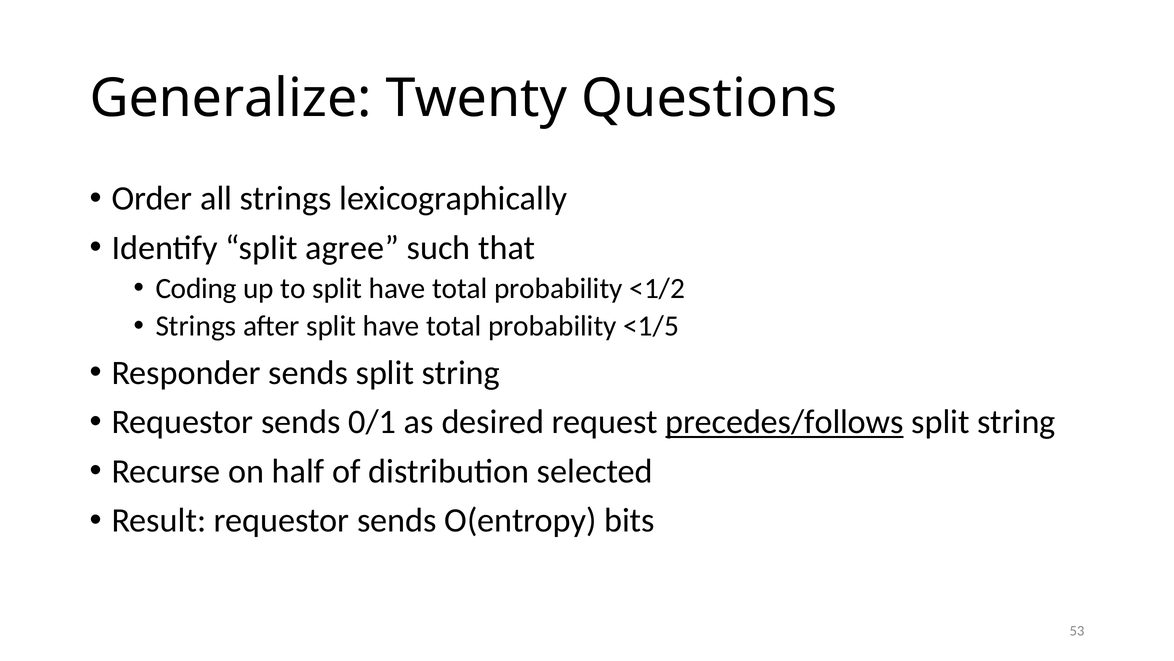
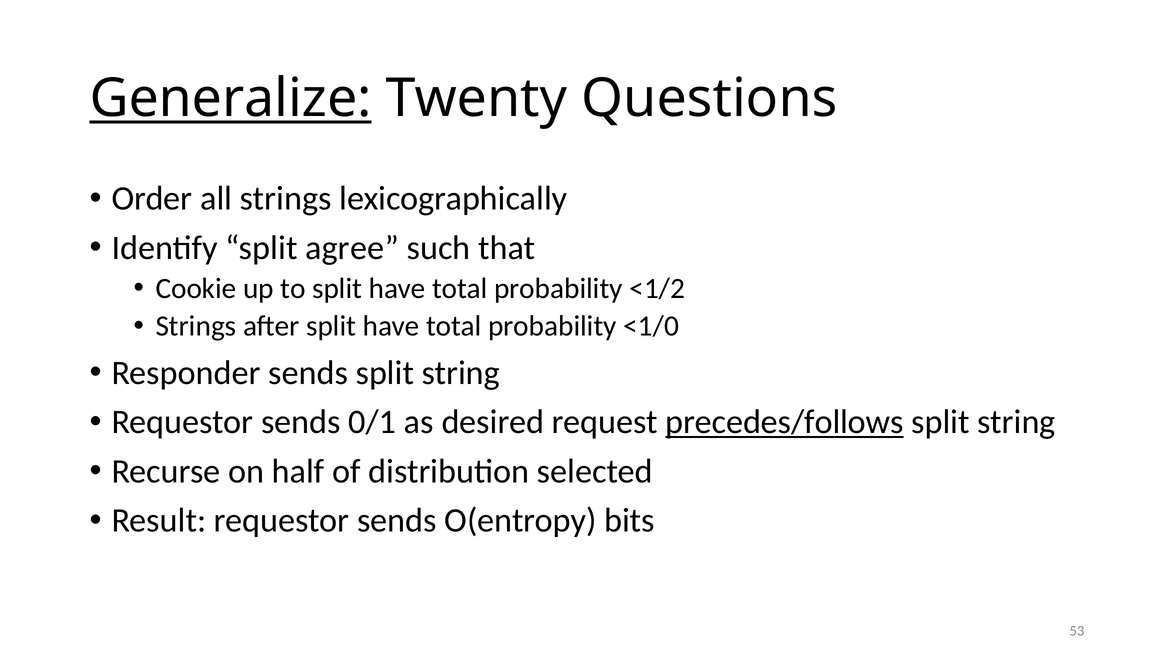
Generalize underline: none -> present
Coding: Coding -> Cookie
<1/5: <1/5 -> <1/0
